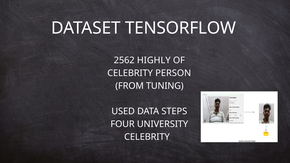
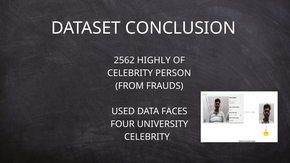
TENSORFLOW: TENSORFLOW -> CONCLUSION
TUNING: TUNING -> FRAUDS
STEPS: STEPS -> FACES
